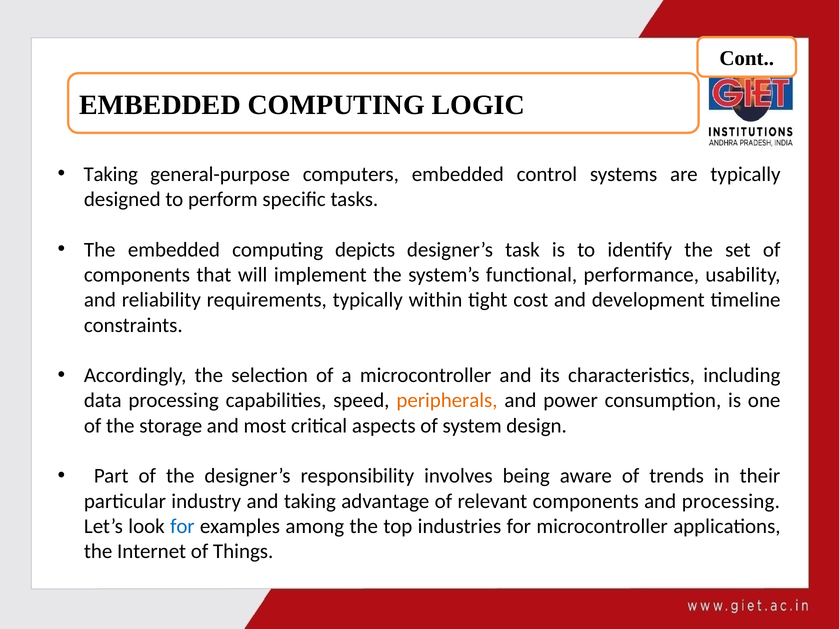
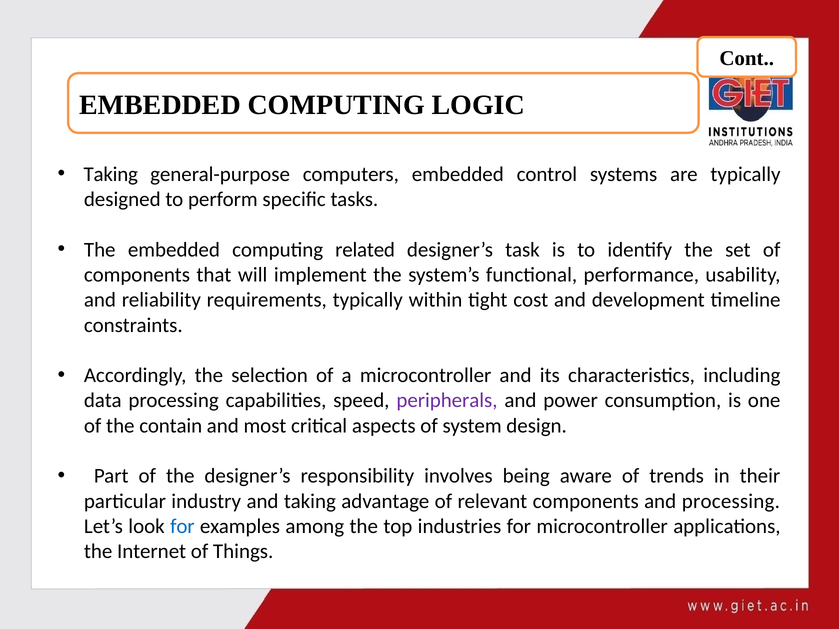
depicts: depicts -> related
peripherals colour: orange -> purple
storage: storage -> contain
